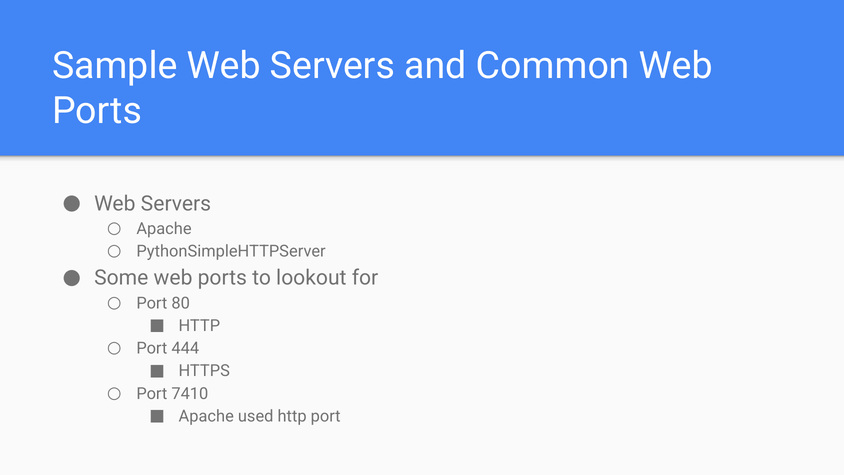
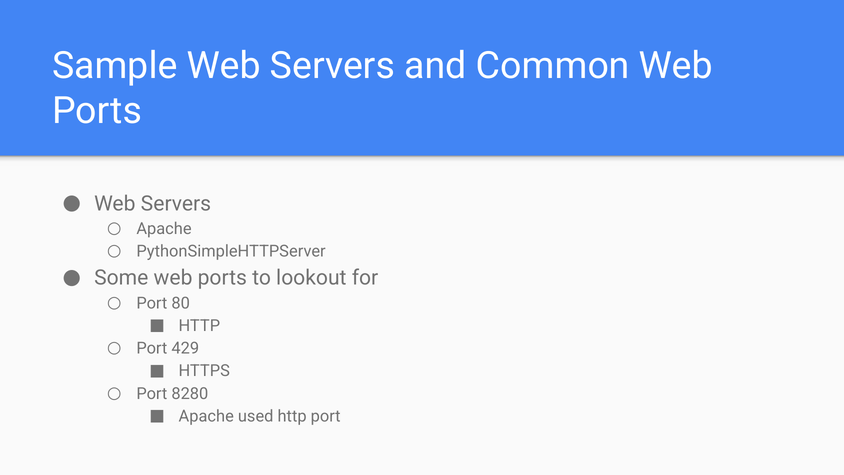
444: 444 -> 429
7410: 7410 -> 8280
